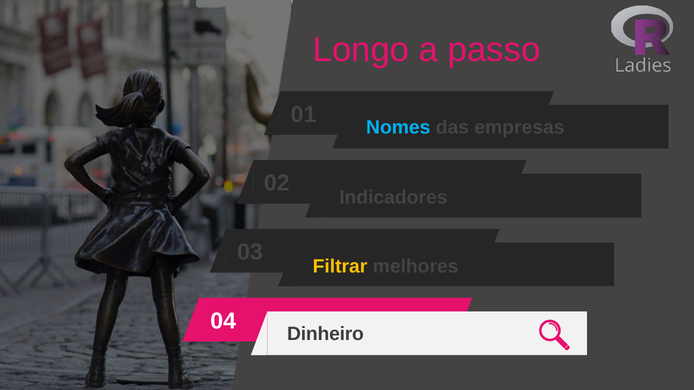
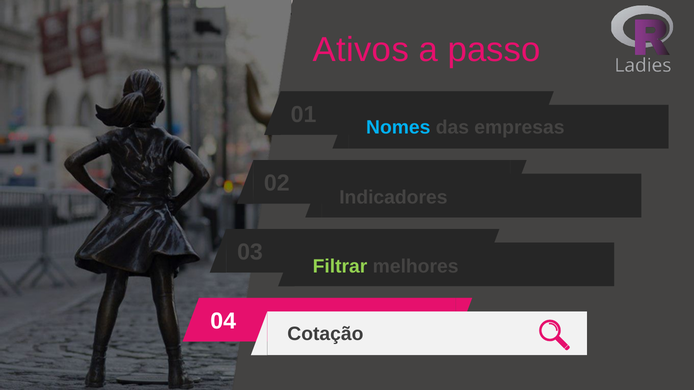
Longo: Longo -> Ativos
Filtrar colour: yellow -> light green
Dinheiro: Dinheiro -> Cotação
